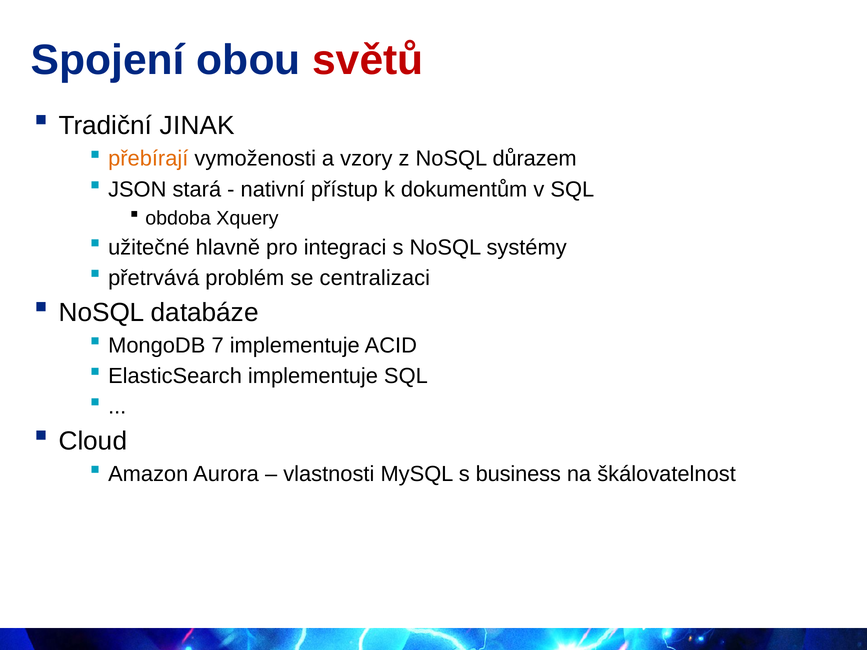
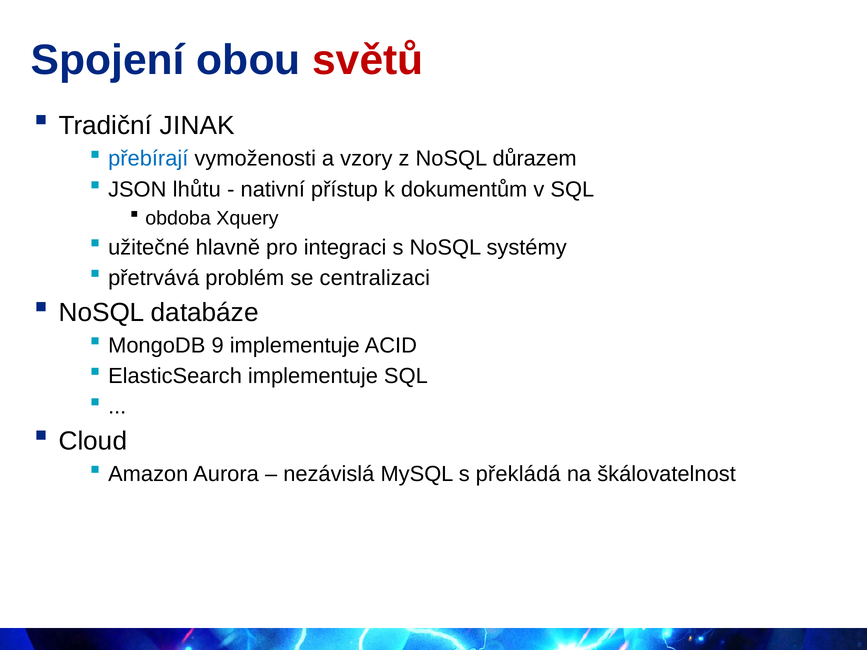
přebírají colour: orange -> blue
stará: stará -> lhůtu
7: 7 -> 9
vlastnosti: vlastnosti -> nezávislá
business: business -> překládá
